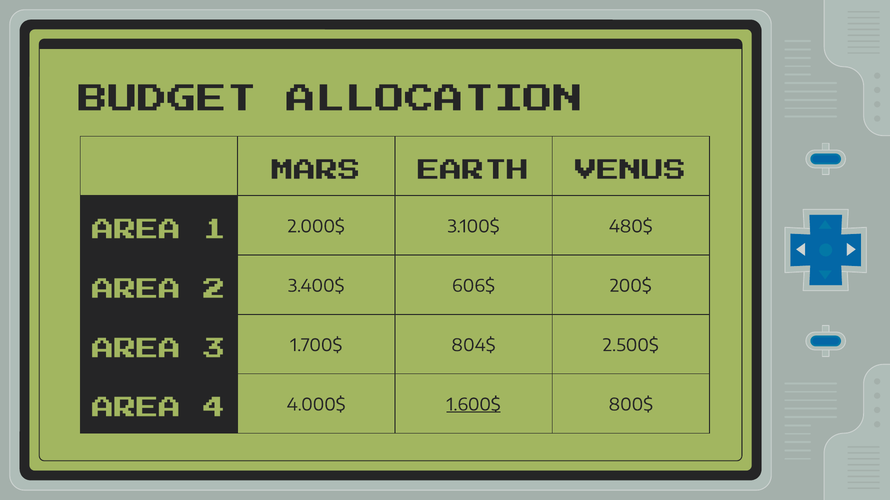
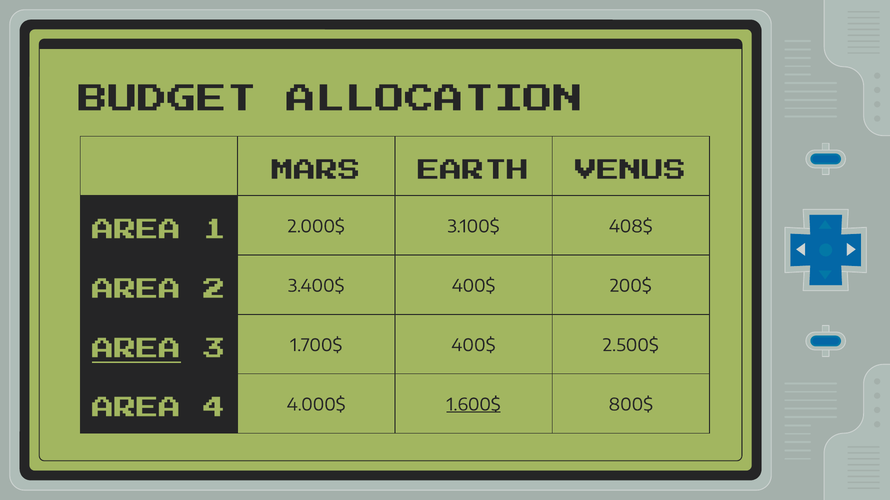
480$: 480$ -> 408$
3.400$ 606$: 606$ -> 400$
AREA at (137, 353) underline: none -> present
1.700$ 804$: 804$ -> 400$
